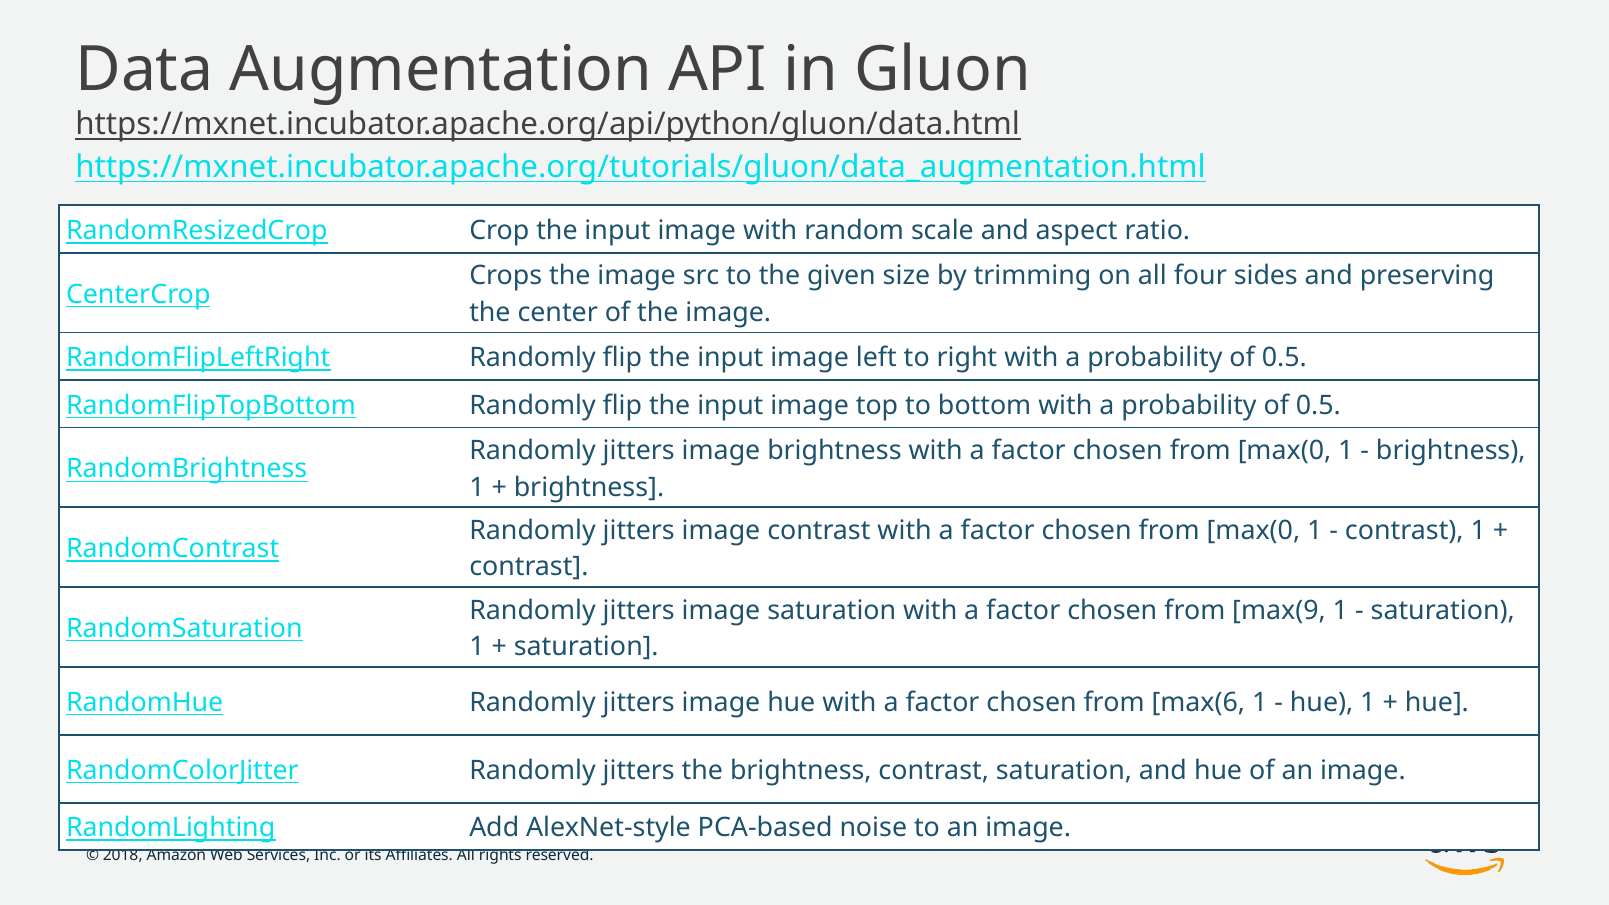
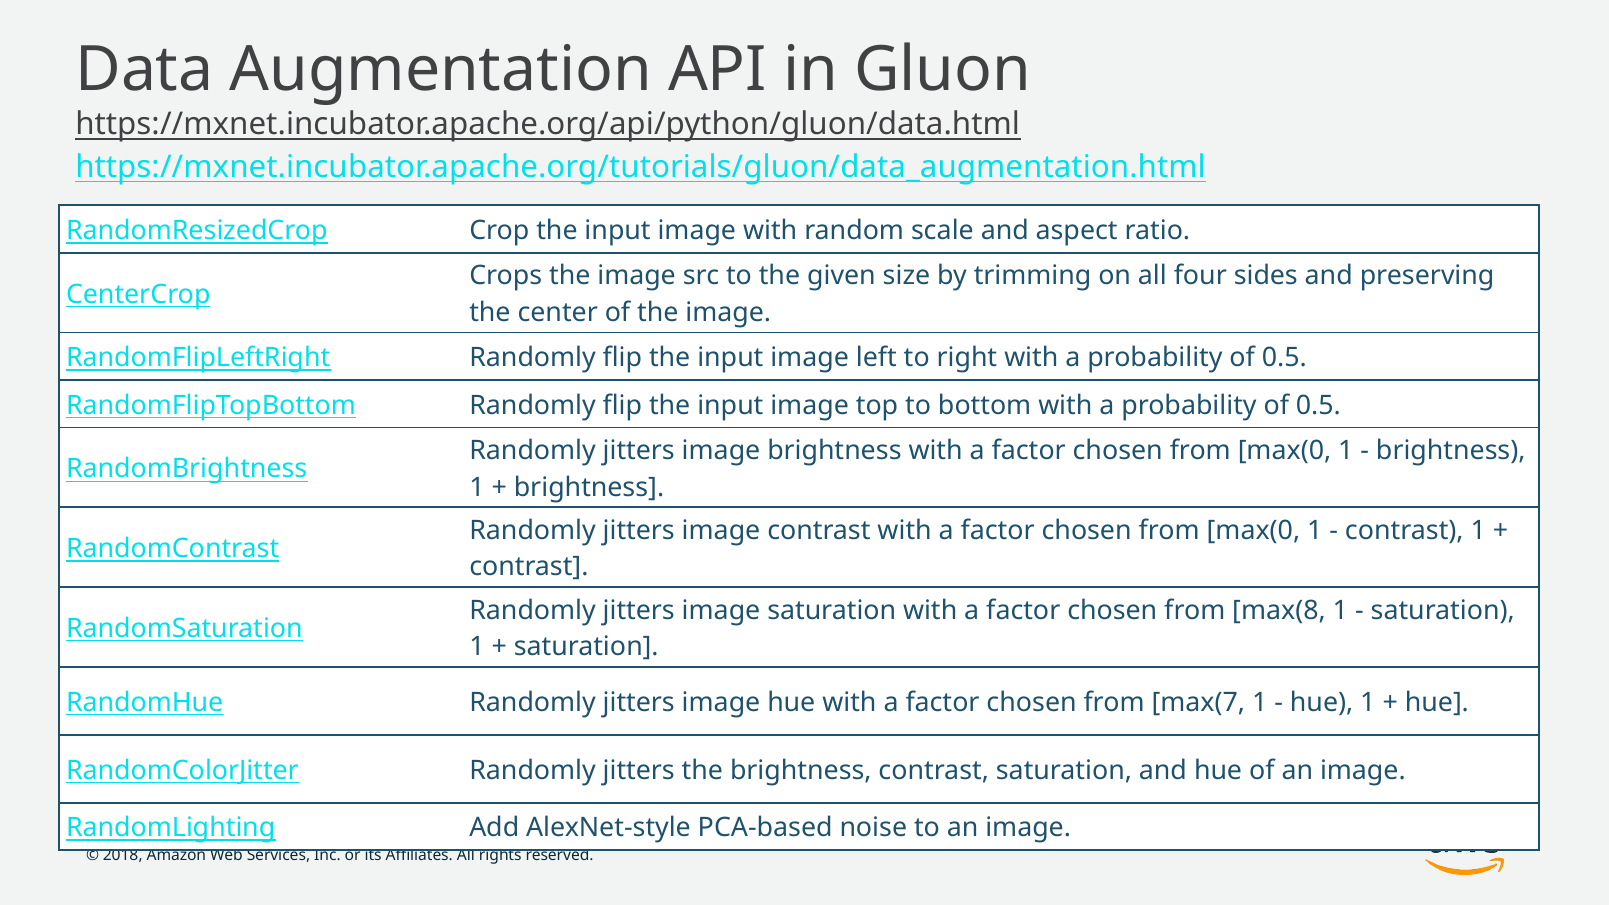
max(9: max(9 -> max(8
max(6: max(6 -> max(7
